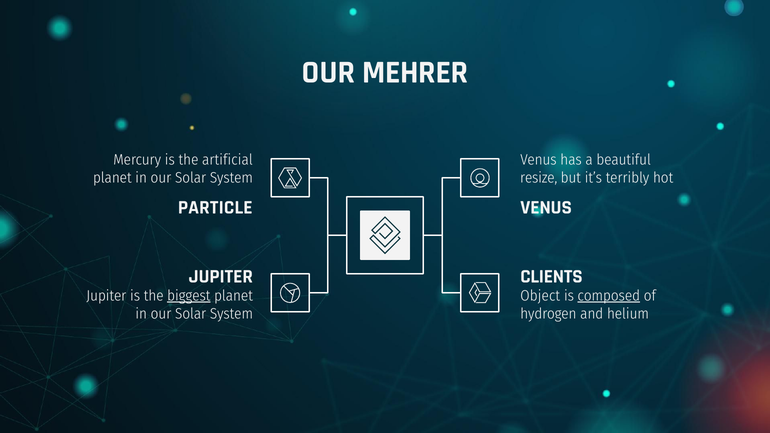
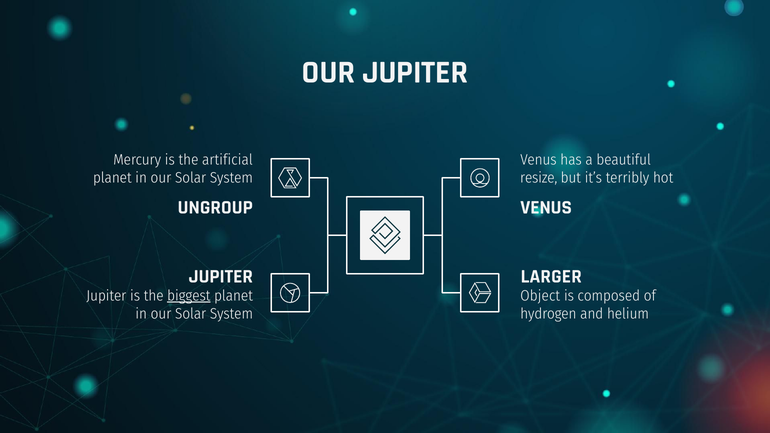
OUR MEHRER: MEHRER -> JUPITER
PARTICLE: PARTICLE -> UNGROUP
CLIENTS: CLIENTS -> LARGER
composed underline: present -> none
